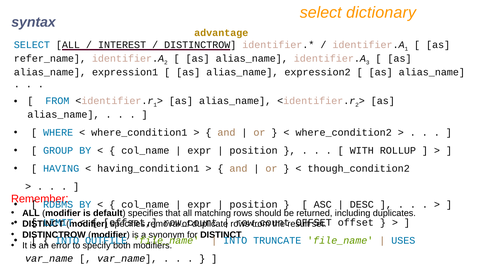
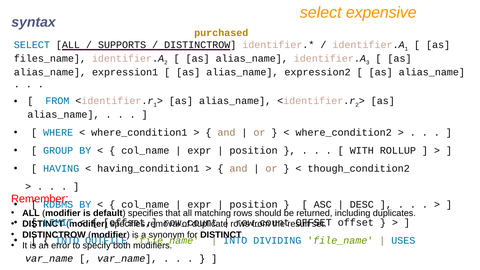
dictionary: dictionary -> expensive
advantage: advantage -> purchased
INTEREST: INTEREST -> SUPPORTS
refer_name: refer_name -> files_name
TRUNCATE: TRUNCATE -> DIVIDING
